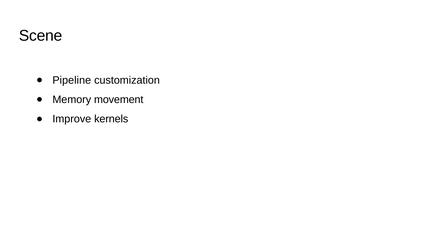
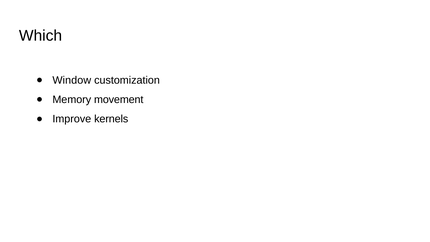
Scene: Scene -> Which
Pipeline: Pipeline -> Window
